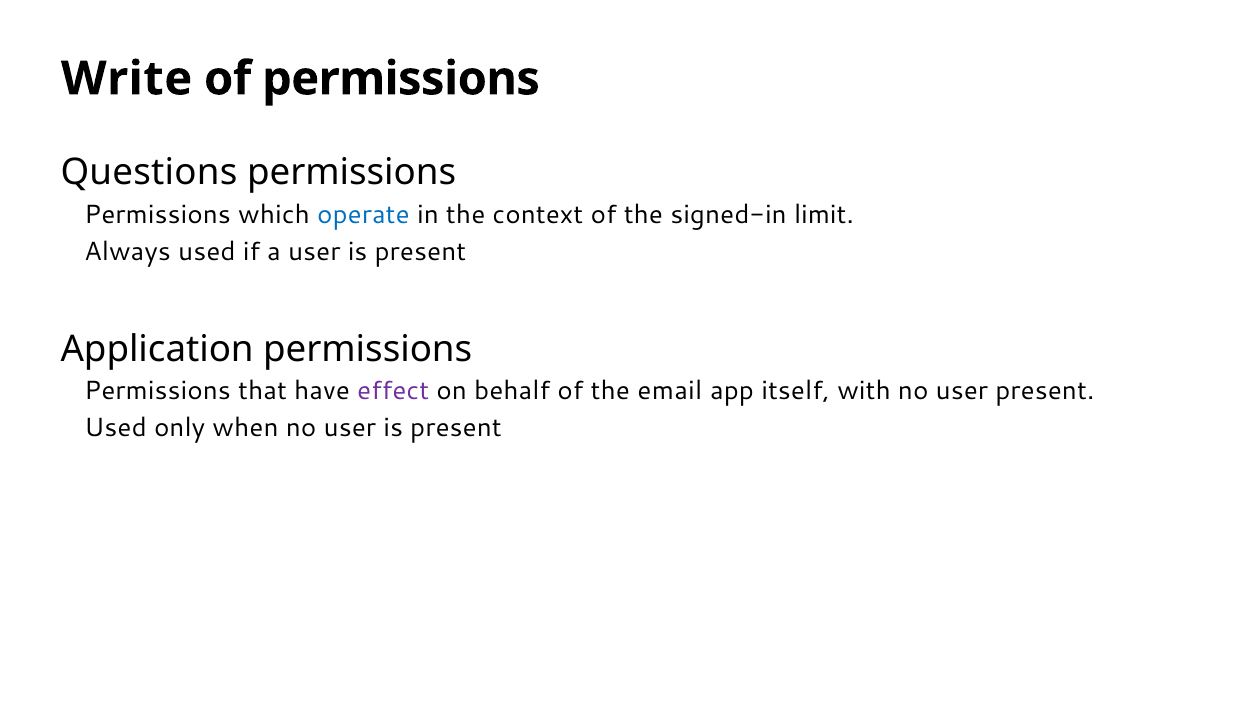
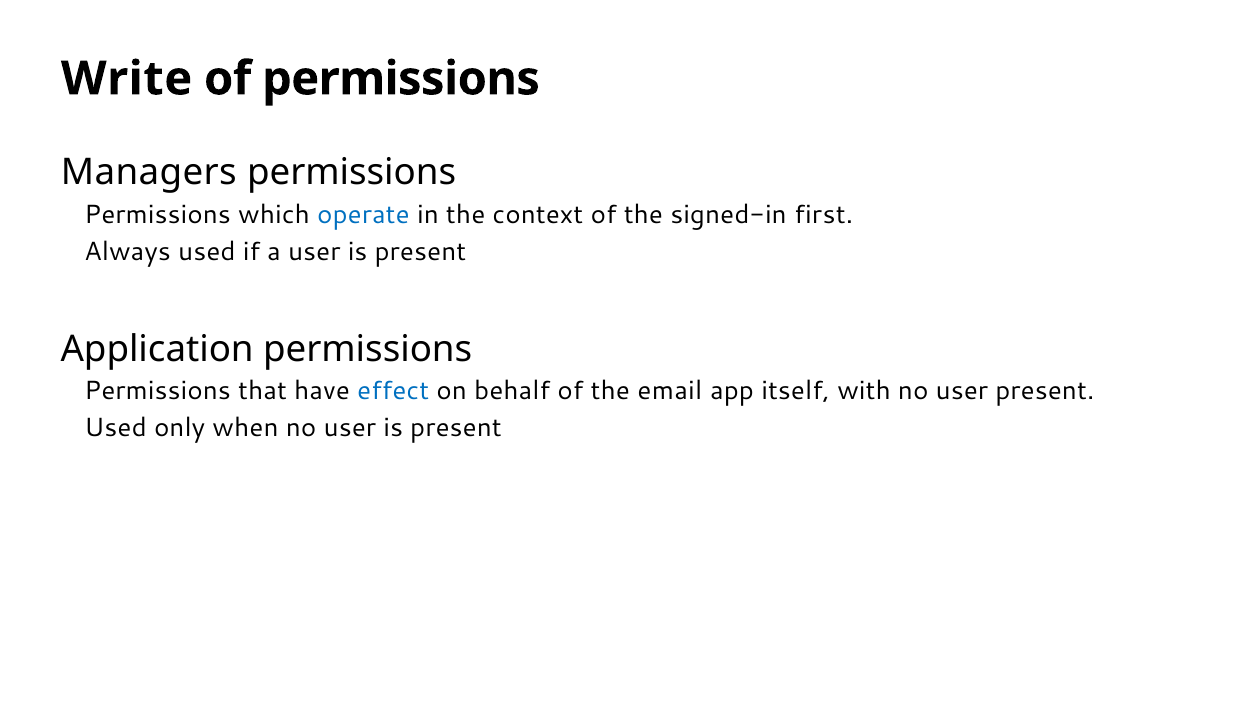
Questions: Questions -> Managers
limit: limit -> first
effect colour: purple -> blue
